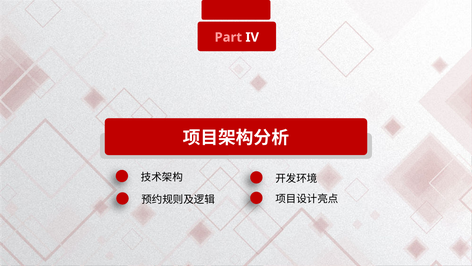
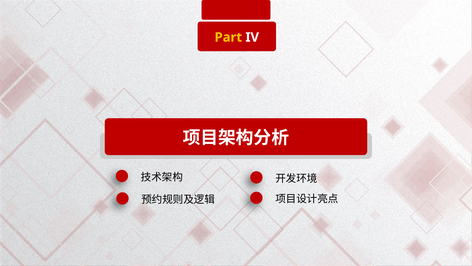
Part colour: pink -> yellow
